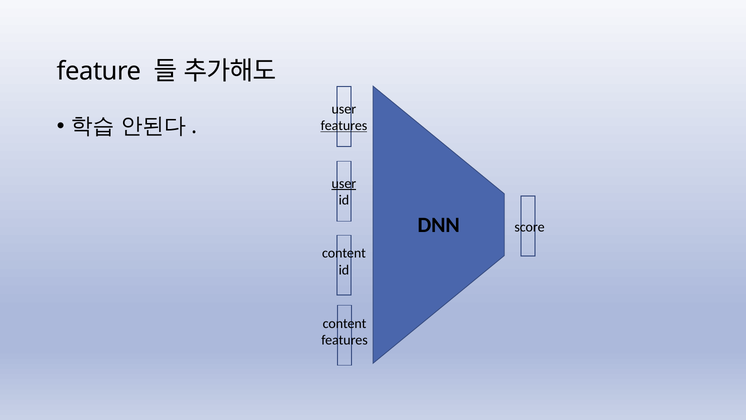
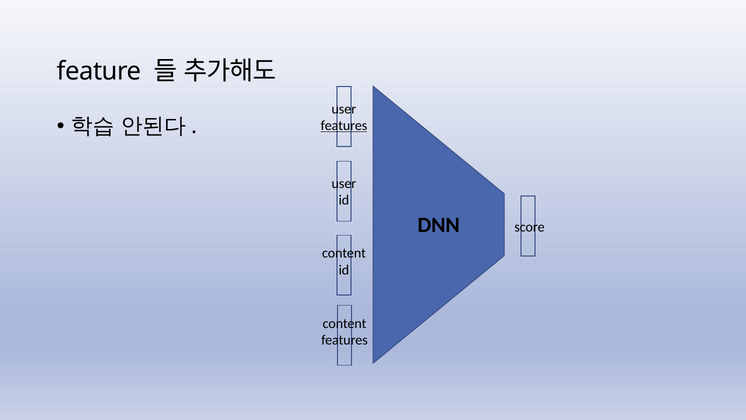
user at (344, 183) underline: present -> none
